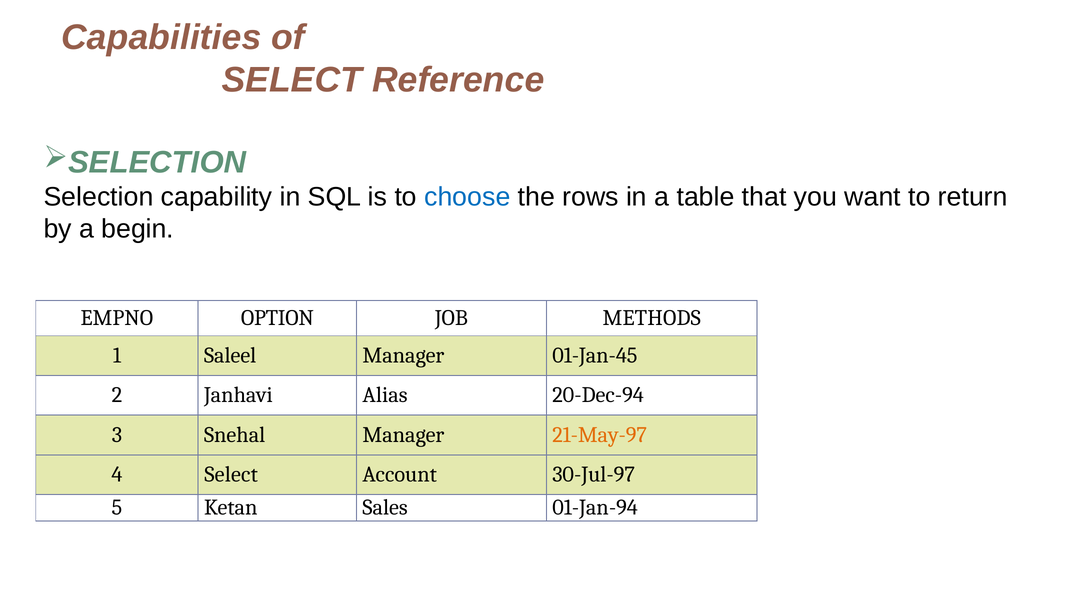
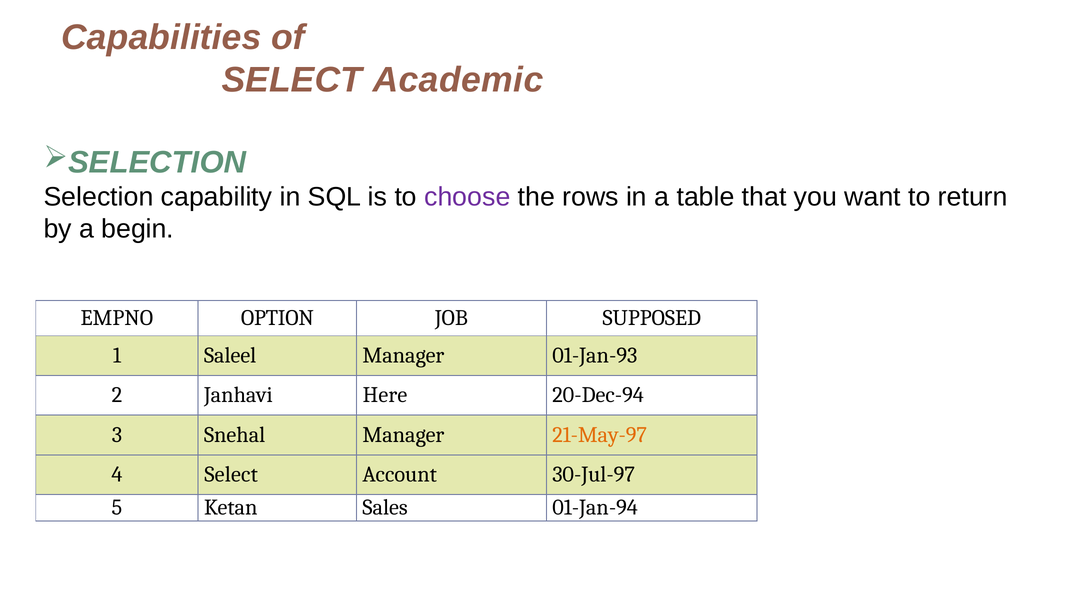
Reference: Reference -> Academic
choose colour: blue -> purple
METHODS: METHODS -> SUPPOSED
01-Jan-45: 01-Jan-45 -> 01-Jan-93
Alias: Alias -> Here
